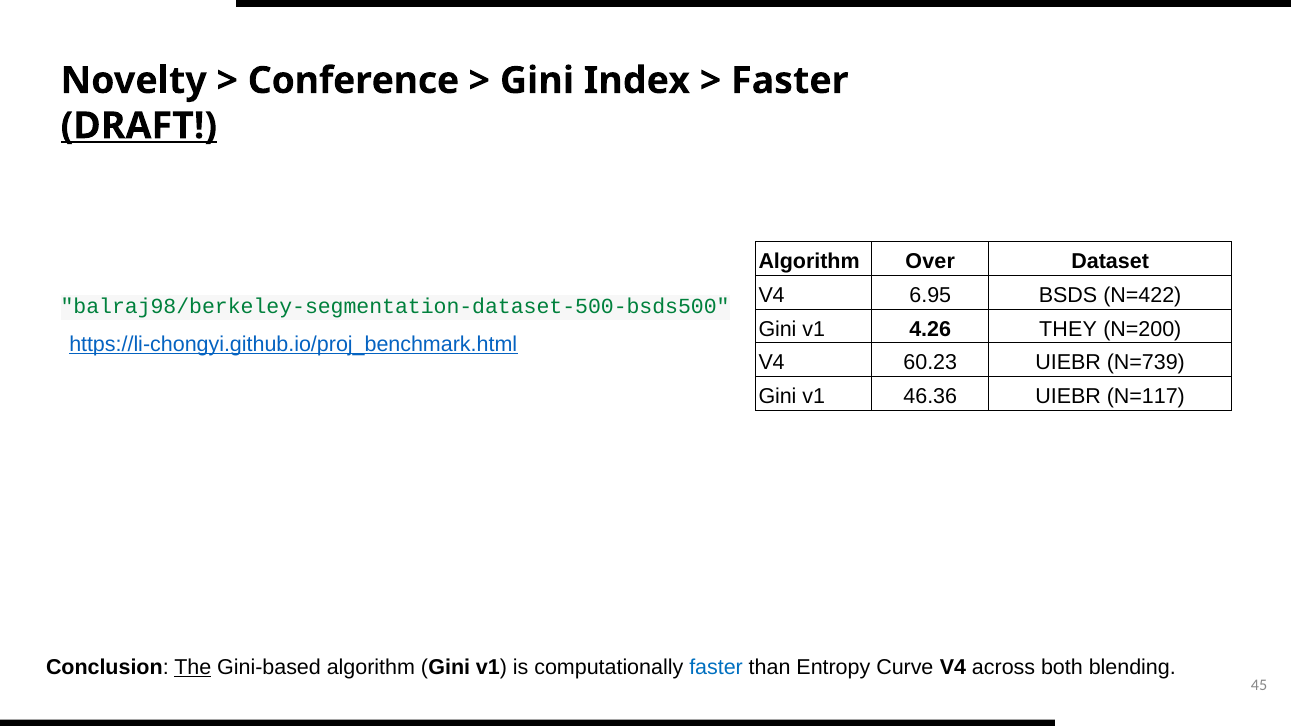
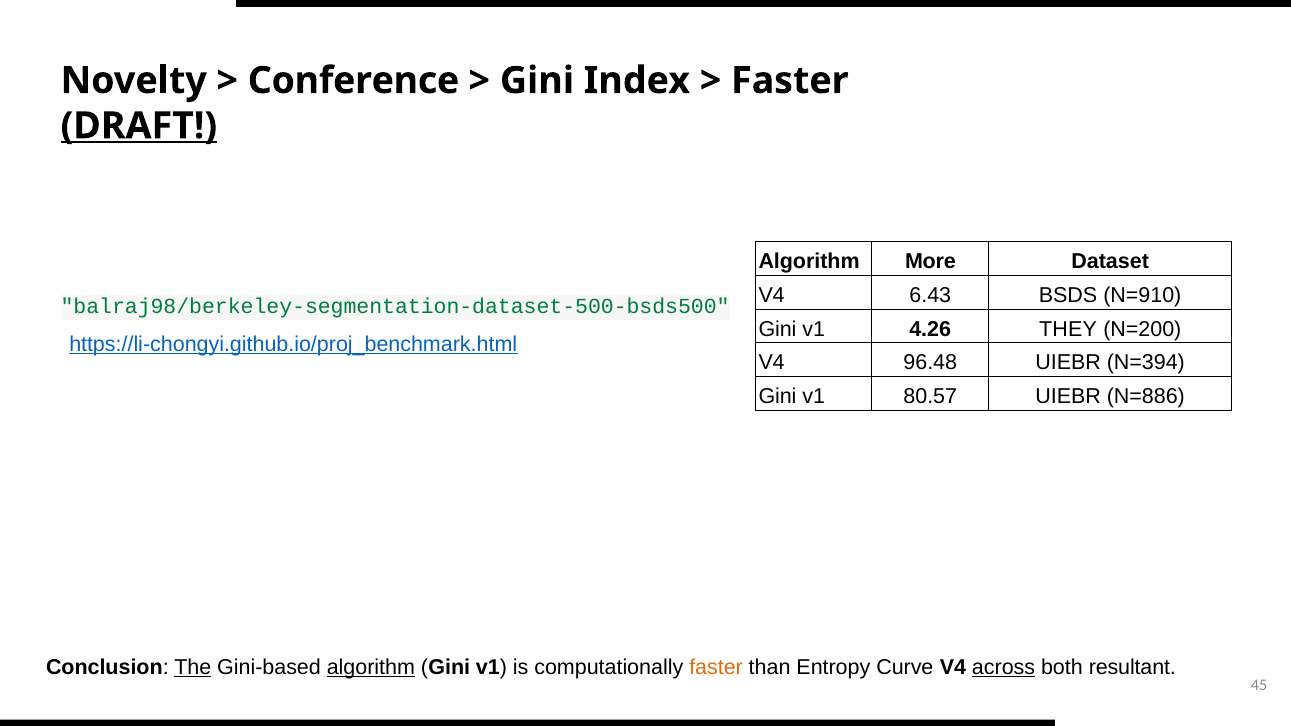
Over: Over -> More
6.95: 6.95 -> 6.43
N=422: N=422 -> N=910
60.23: 60.23 -> 96.48
N=739: N=739 -> N=394
46.36: 46.36 -> 80.57
N=117: N=117 -> N=886
algorithm at (371, 667) underline: none -> present
faster at (716, 667) colour: blue -> orange
across underline: none -> present
blending: blending -> resultant
